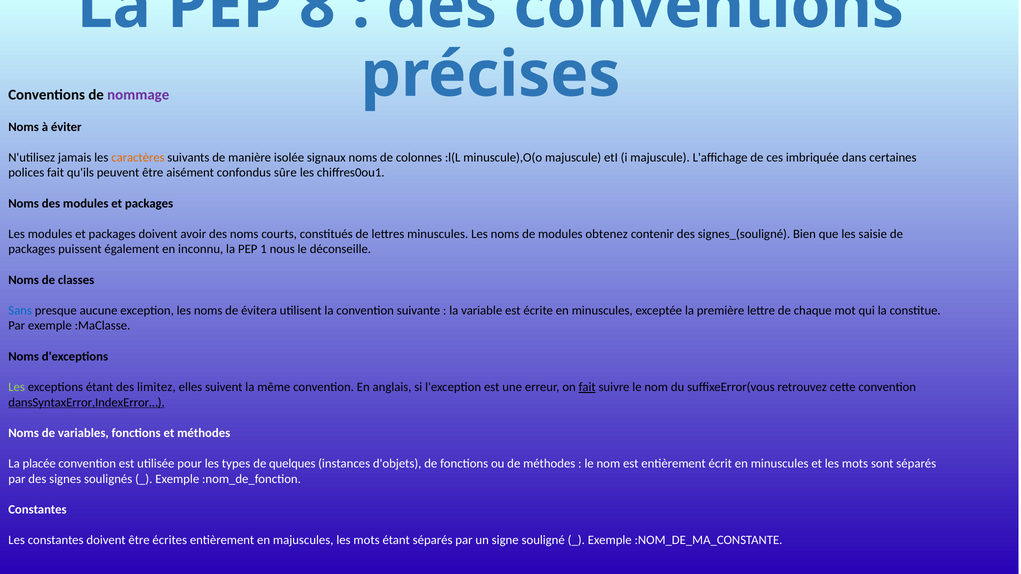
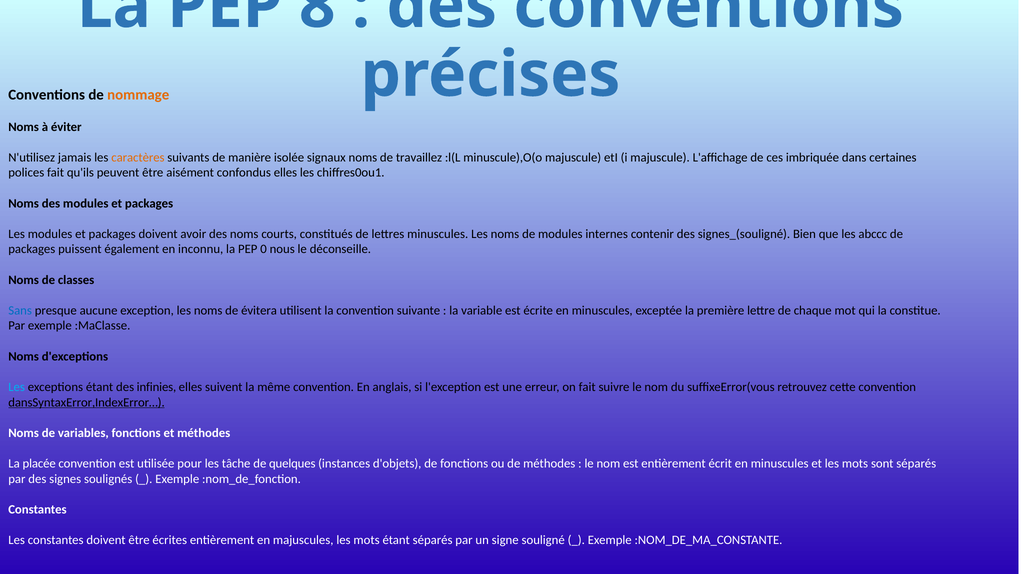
nommage colour: purple -> orange
colonnes: colonnes -> travaillez
confondus sûre: sûre -> elles
obtenez: obtenez -> internes
saisie: saisie -> abccc
1: 1 -> 0
Les at (17, 387) colour: light green -> light blue
limitez: limitez -> infinies
fait at (587, 387) underline: present -> none
types: types -> tâche
